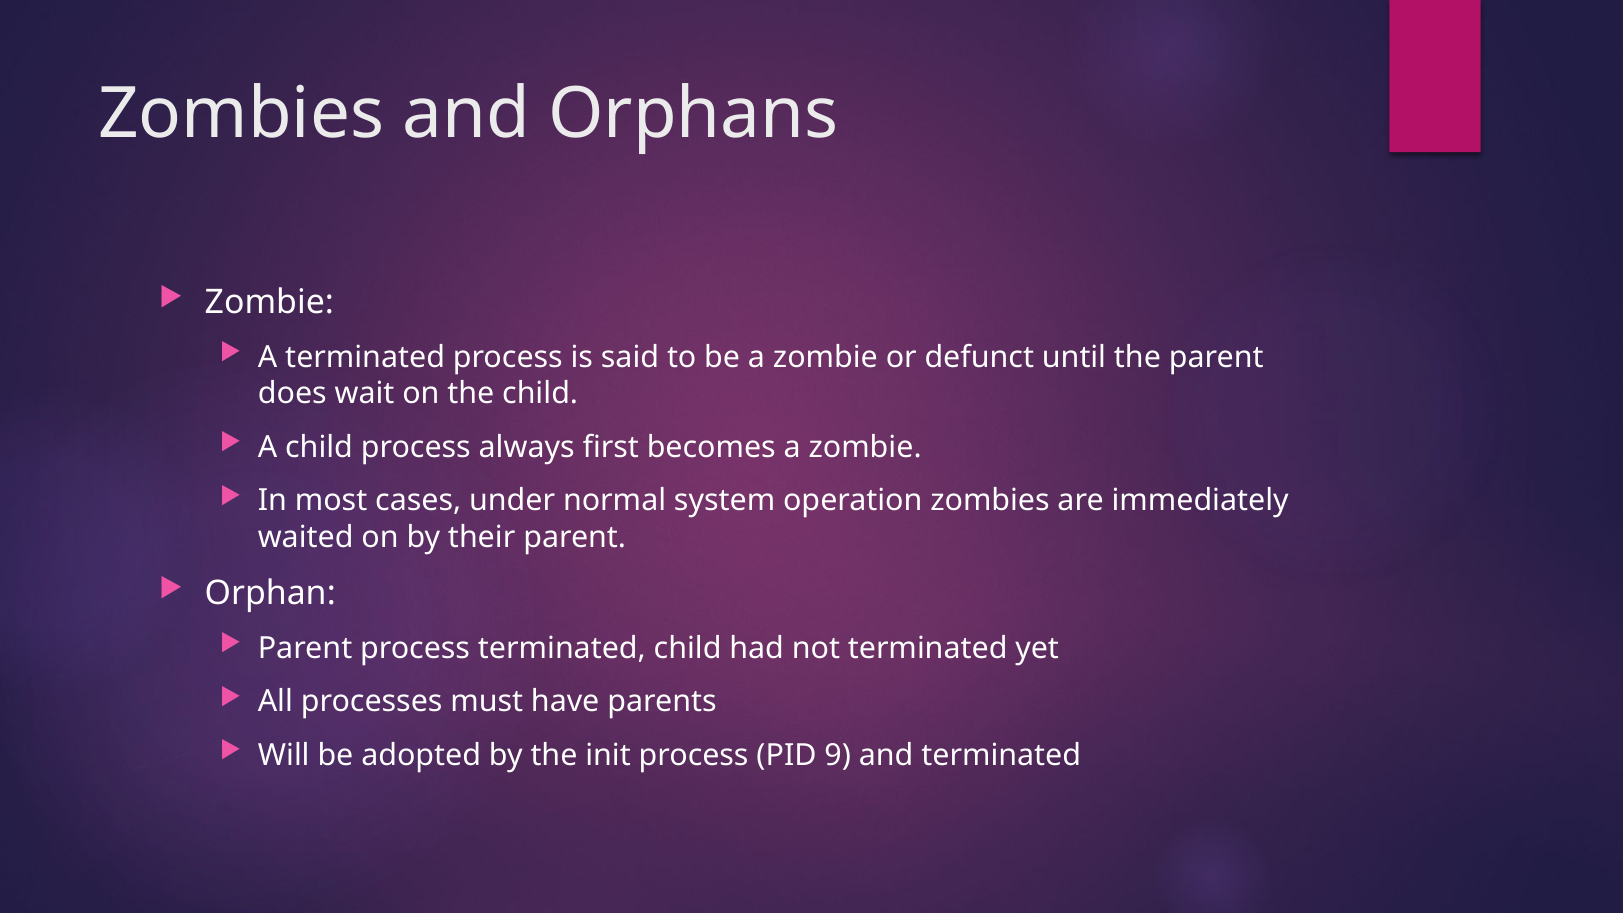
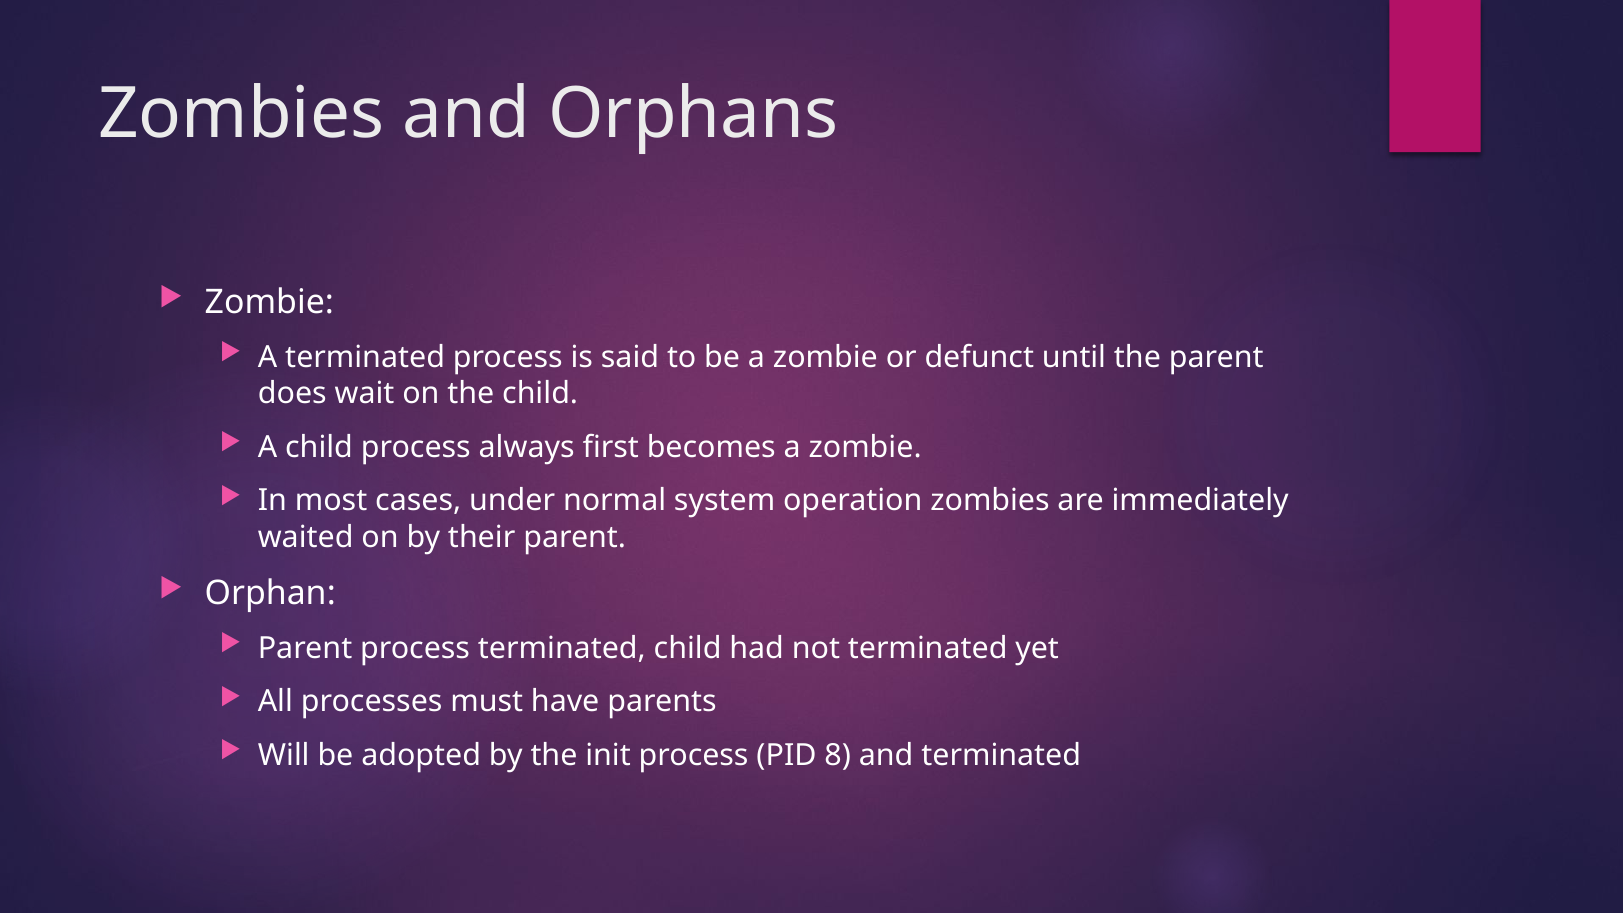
9: 9 -> 8
